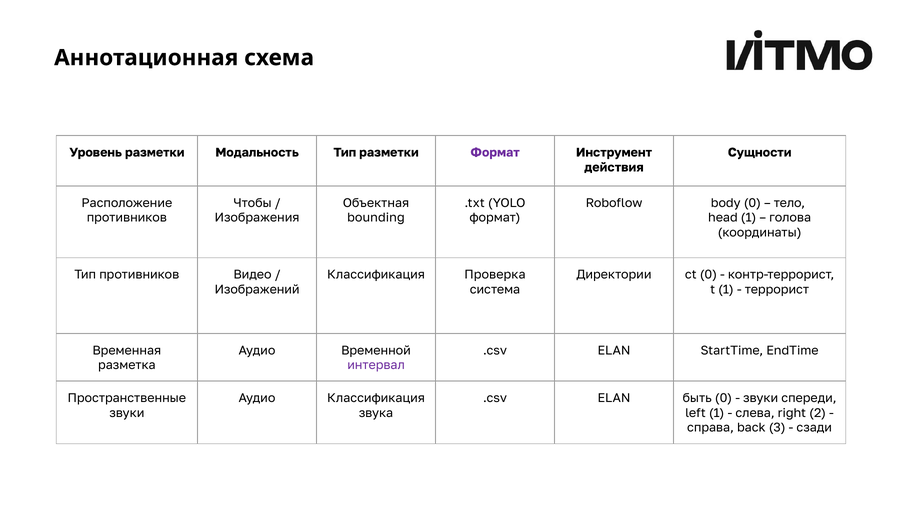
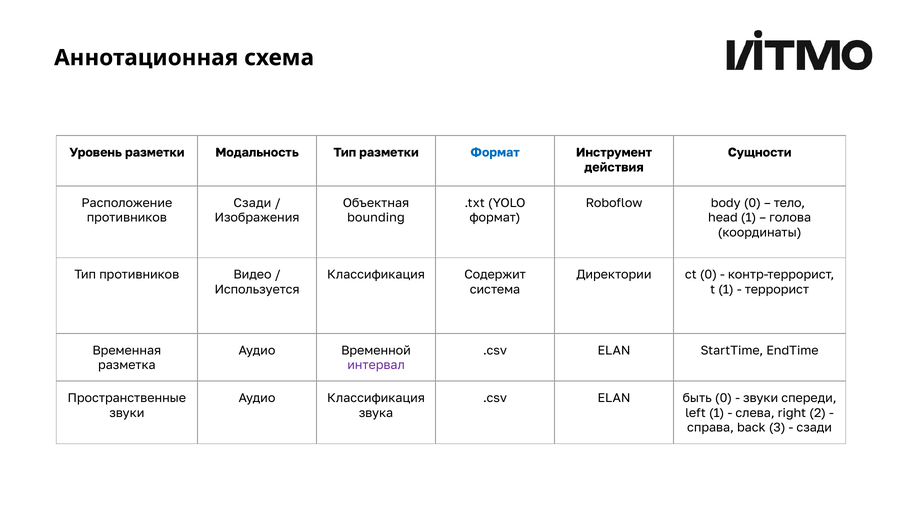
Формат at (495, 153) colour: purple -> blue
Чтобы at (253, 203): Чтобы -> Сзади
Проверка: Проверка -> Содержит
Изображений: Изображений -> Используется
